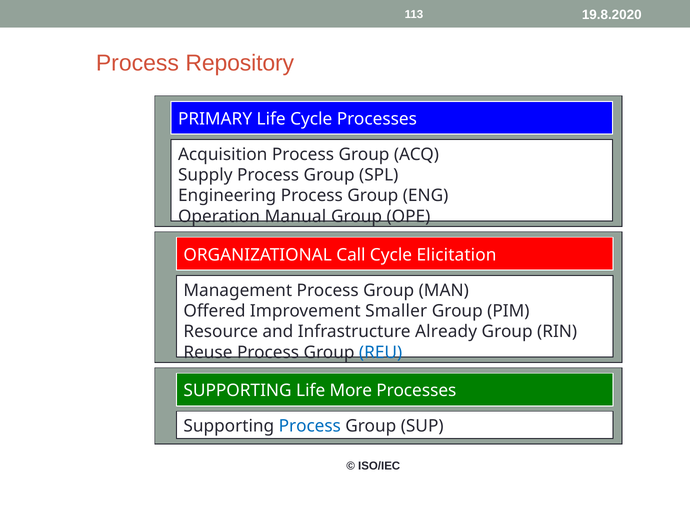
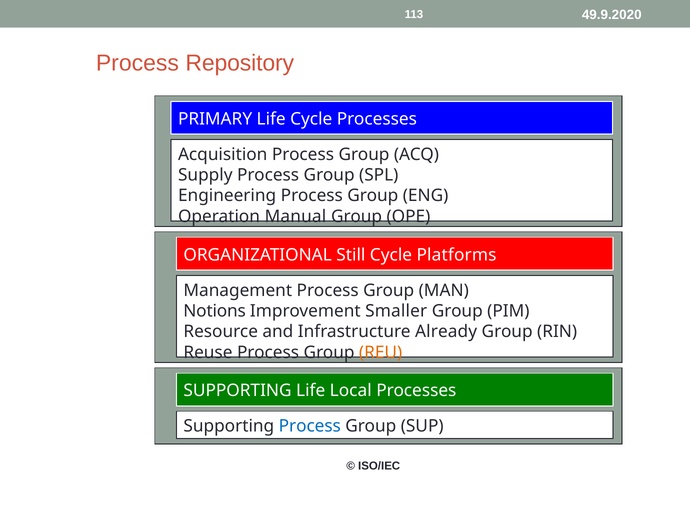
19.8.2020: 19.8.2020 -> 49.9.2020
Call: Call -> Still
Elicitation: Elicitation -> Platforms
Offered: Offered -> Notions
REU colour: blue -> orange
More: More -> Local
